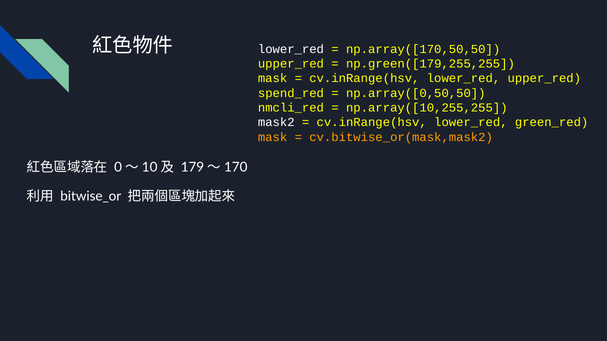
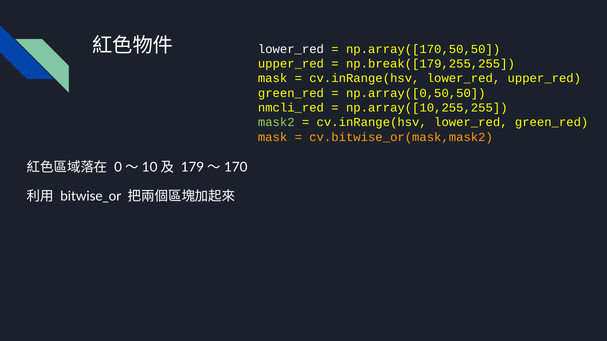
np.green([179,255,255: np.green([179,255,255 -> np.break([179,255,255
spend_red at (291, 93): spend_red -> green_red
mask2 colour: white -> light green
